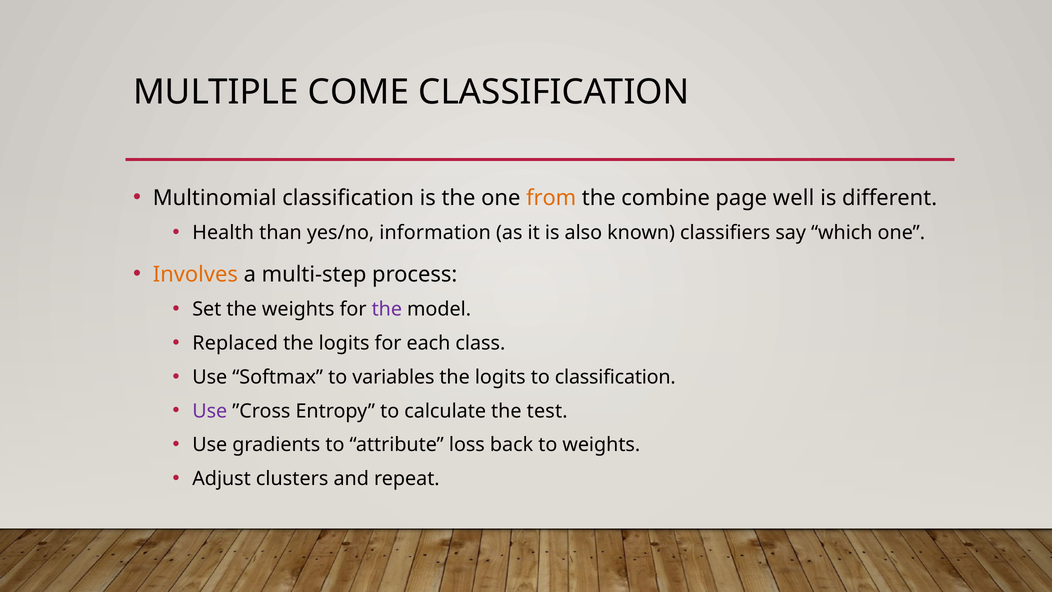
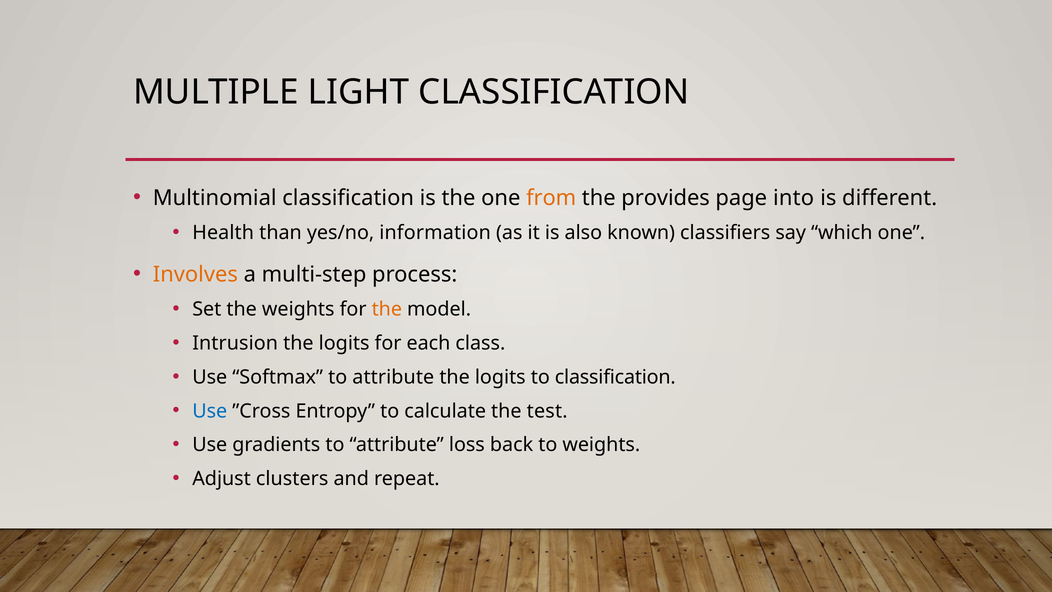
COME: COME -> LIGHT
combine: combine -> provides
well: well -> into
the at (387, 309) colour: purple -> orange
Replaced: Replaced -> Intrusion
Softmax to variables: variables -> attribute
Use at (210, 411) colour: purple -> blue
